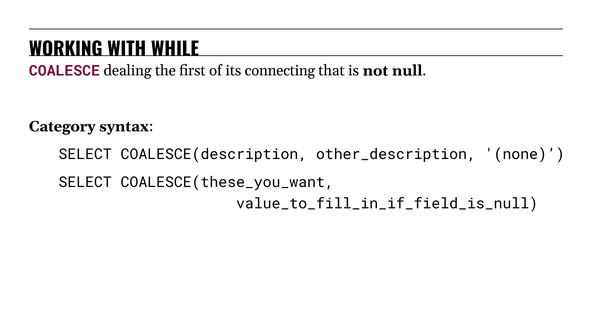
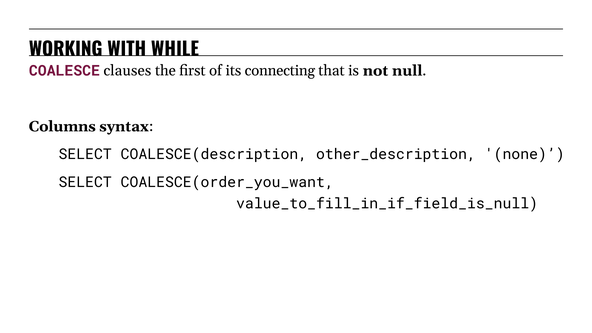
dealing: dealing -> clauses
Category: Category -> Columns
COALESCE(these_you_want: COALESCE(these_you_want -> COALESCE(order_you_want
